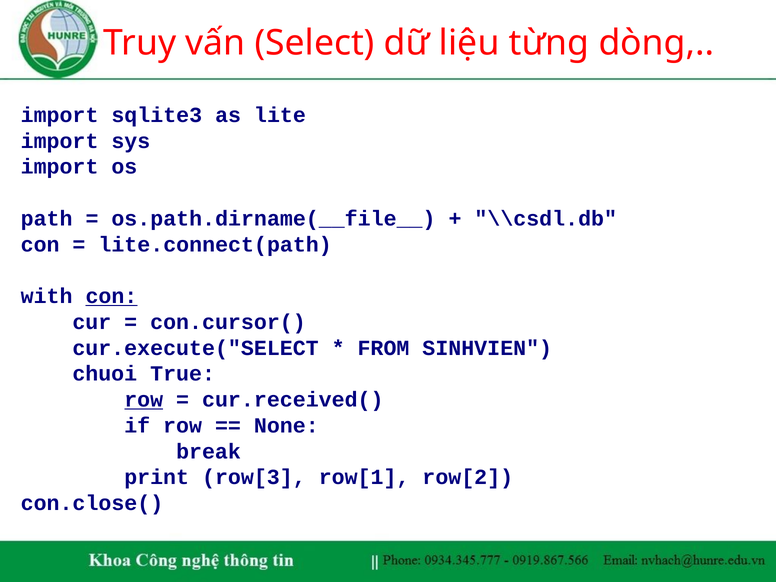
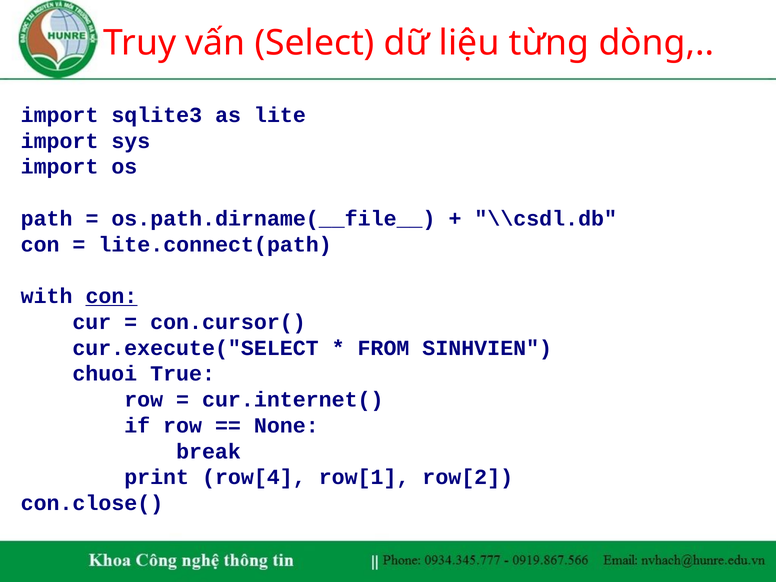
row at (144, 400) underline: present -> none
cur.received(: cur.received( -> cur.internet(
row[3: row[3 -> row[4
